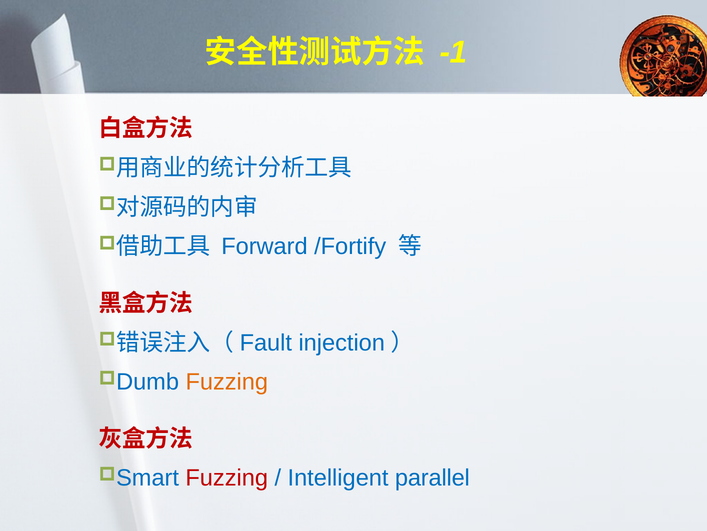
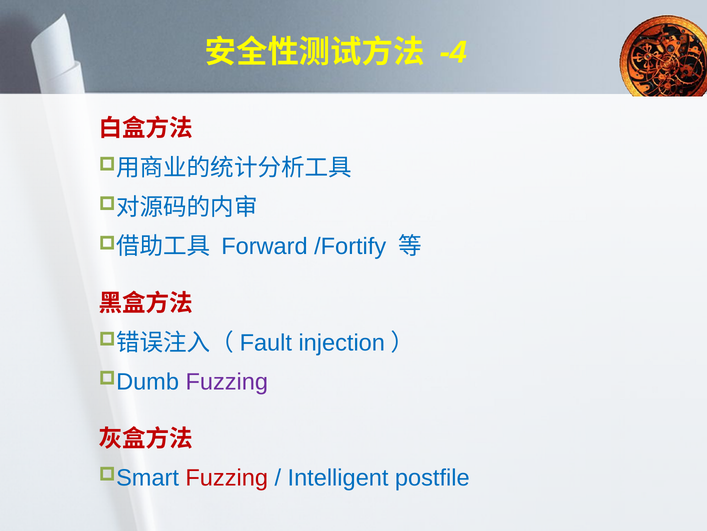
-1: -1 -> -4
Fuzzing at (227, 382) colour: orange -> purple
parallel: parallel -> postfile
